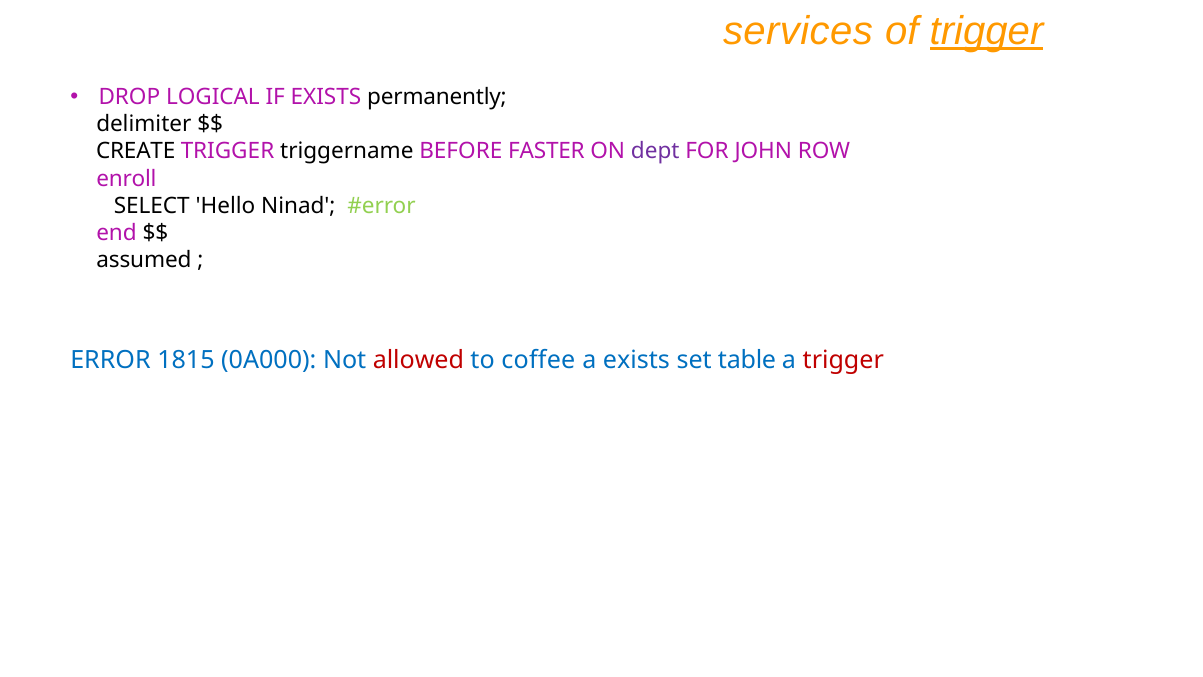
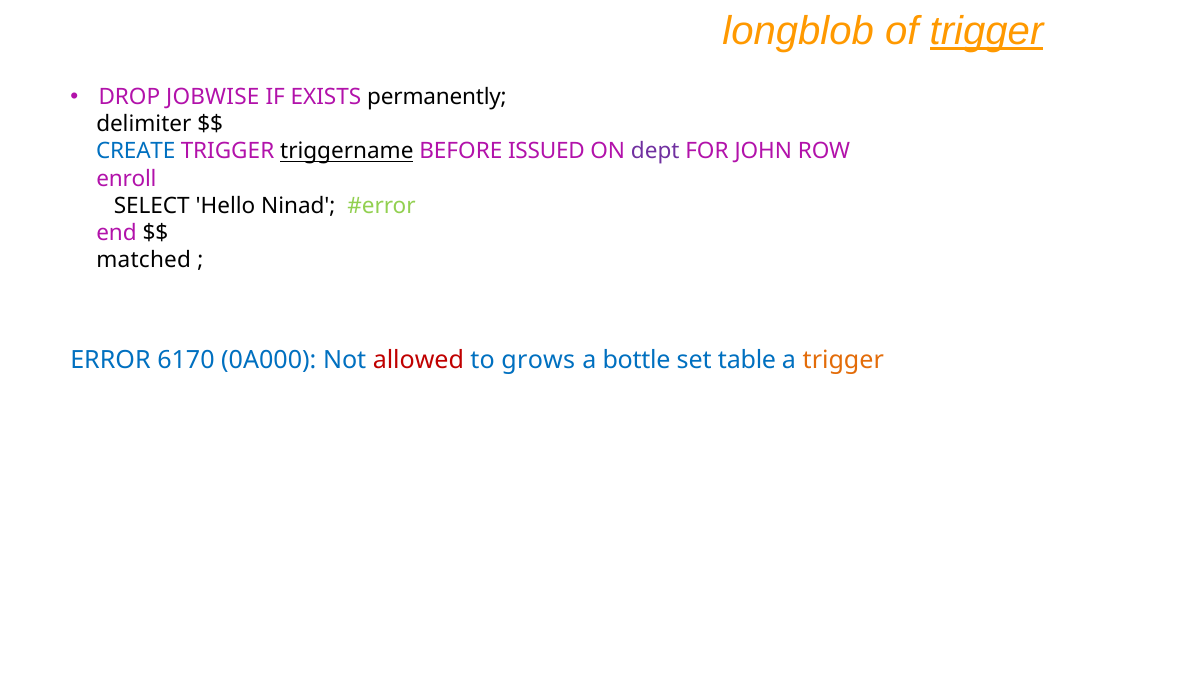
services: services -> longblob
LOGICAL: LOGICAL -> JOBWISE
CREATE colour: black -> blue
triggername underline: none -> present
FASTER: FASTER -> ISSUED
assumed: assumed -> matched
1815: 1815 -> 6170
coffee: coffee -> grows
a exists: exists -> bottle
trigger at (843, 360) colour: red -> orange
